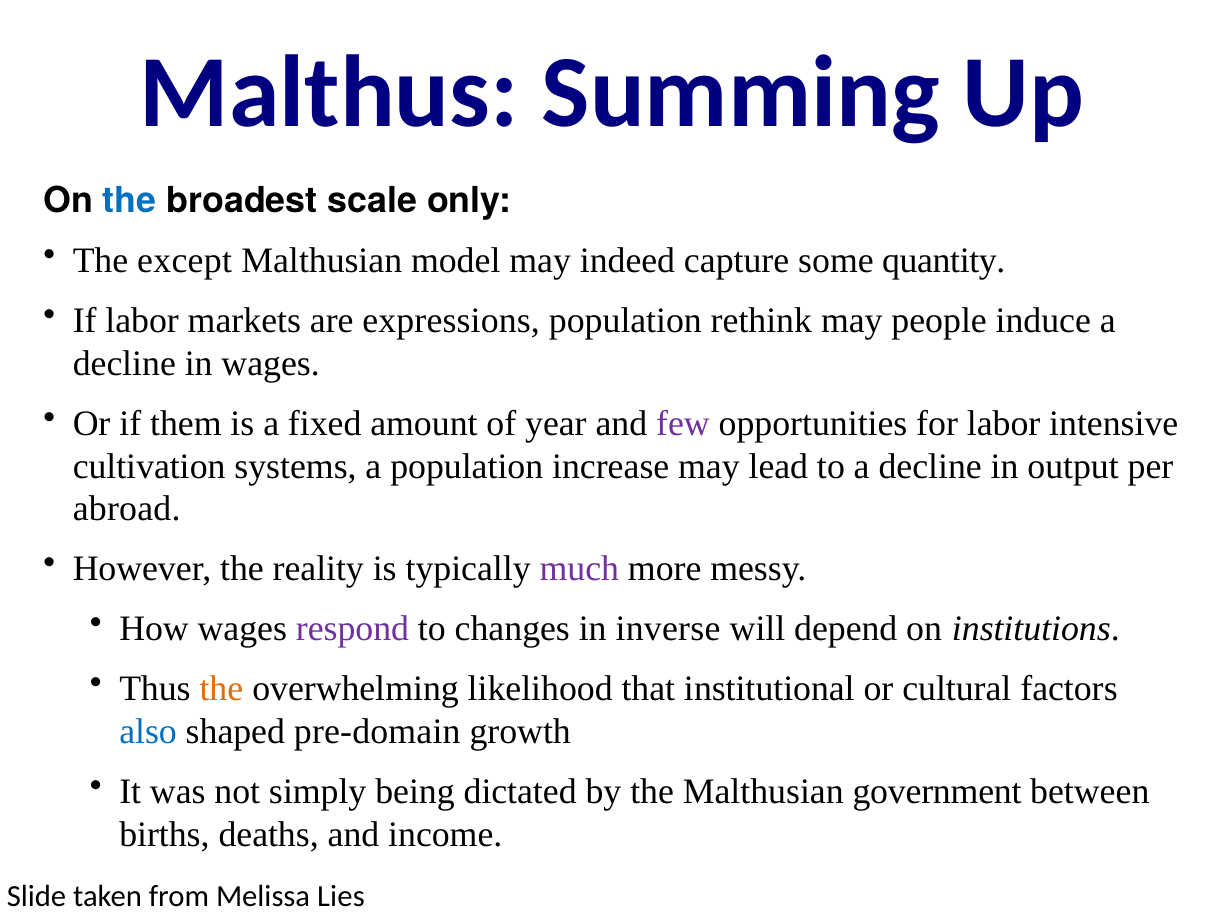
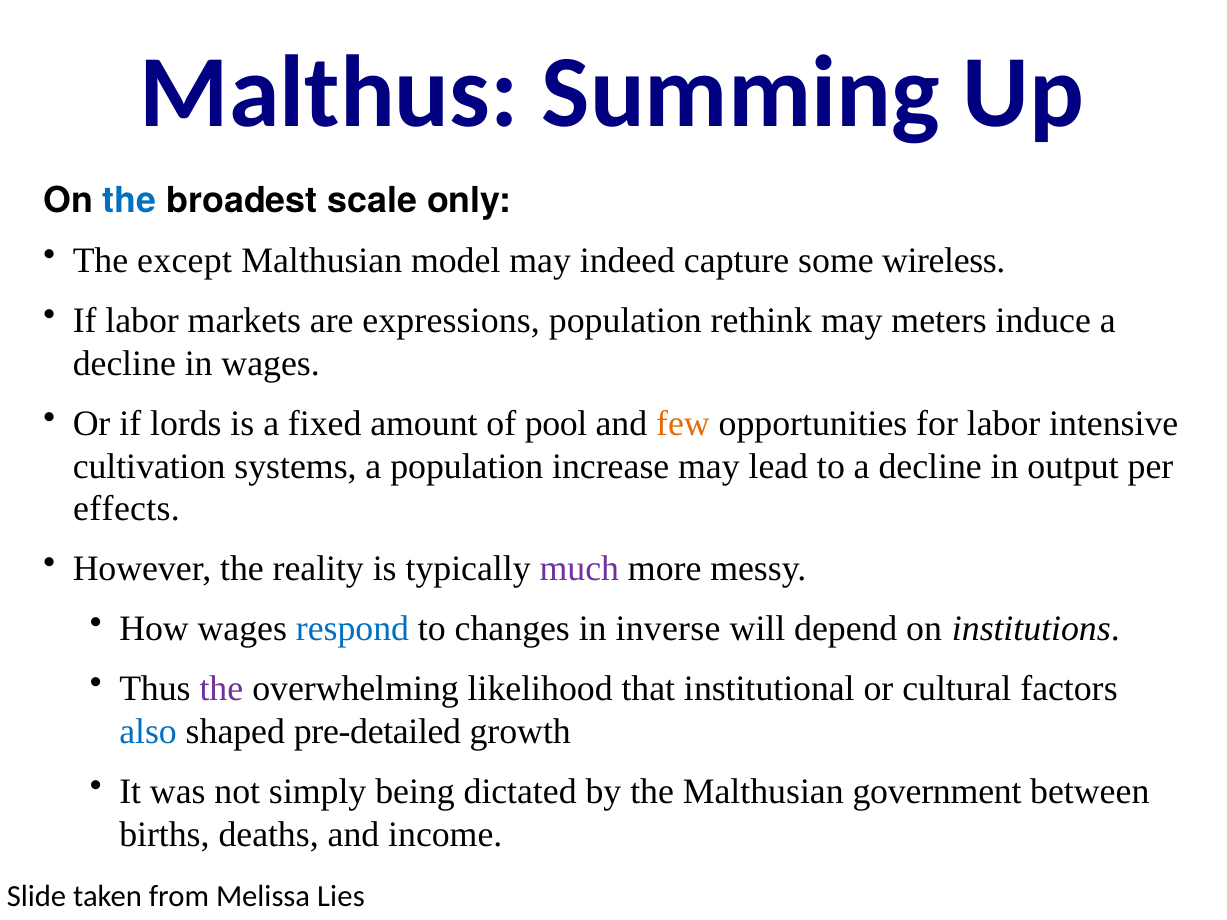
quantity: quantity -> wireless
people: people -> meters
them: them -> lords
year: year -> pool
few colour: purple -> orange
abroad: abroad -> effects
respond colour: purple -> blue
the at (221, 689) colour: orange -> purple
pre-domain: pre-domain -> pre-detailed
